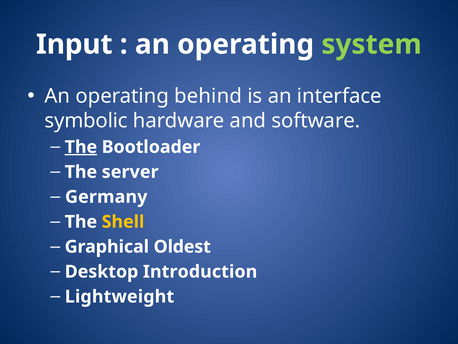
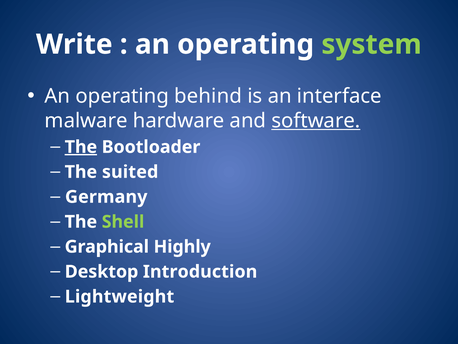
Input: Input -> Write
symbolic: symbolic -> malware
software underline: none -> present
server: server -> suited
Shell colour: yellow -> light green
Oldest: Oldest -> Highly
